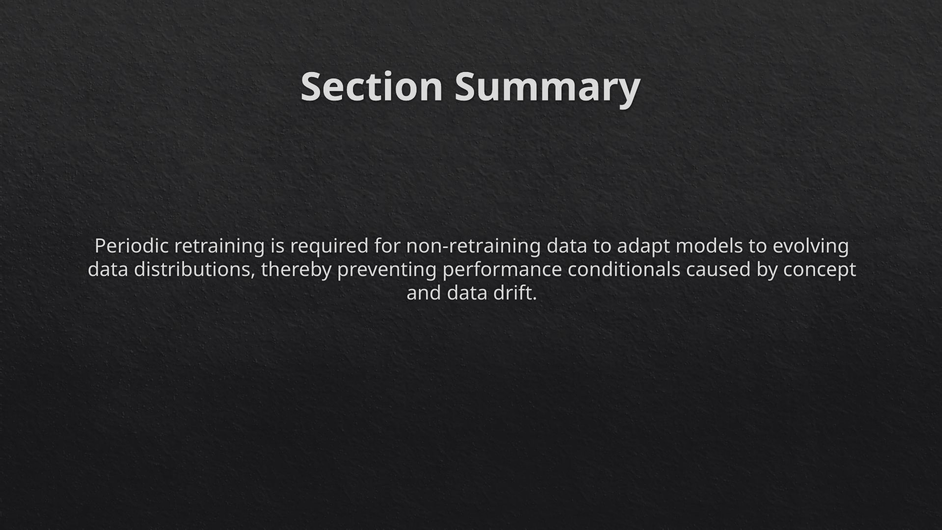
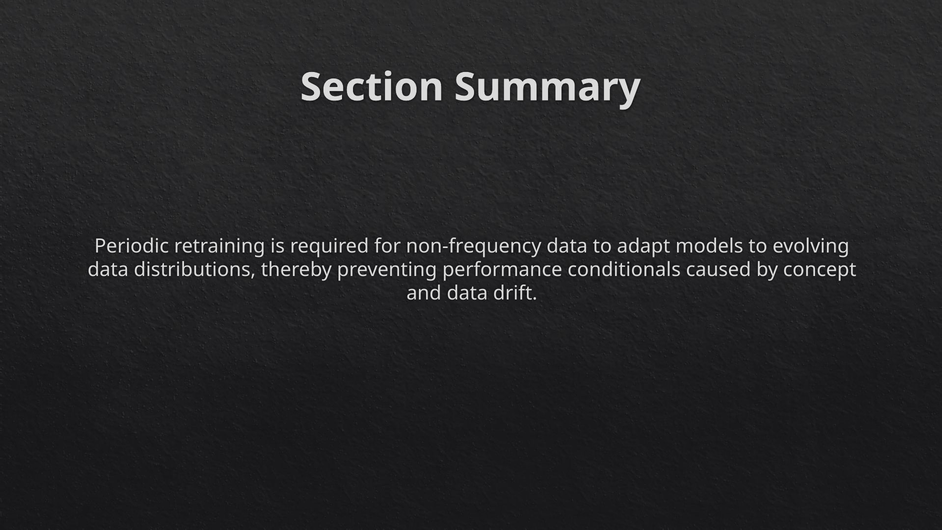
non-retraining: non-retraining -> non-frequency
